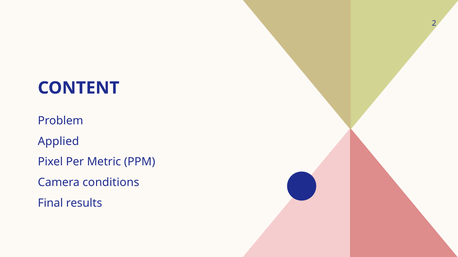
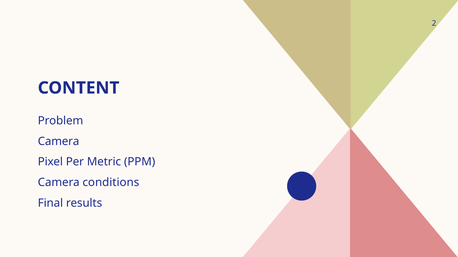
Applied at (58, 142): Applied -> Camera
